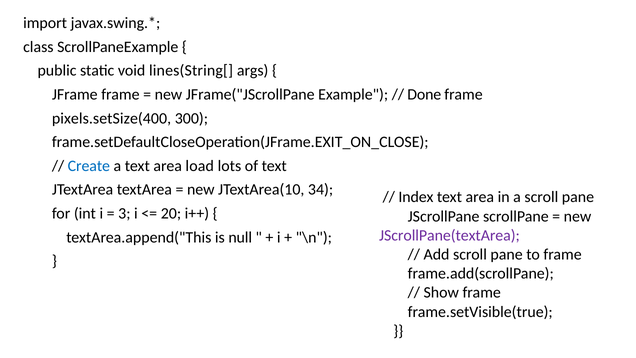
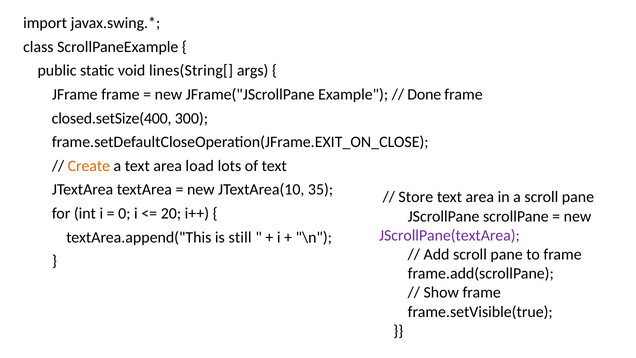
pixels.setSize(400: pixels.setSize(400 -> closed.setSize(400
Create colour: blue -> orange
34: 34 -> 35
Index: Index -> Store
3: 3 -> 0
null: null -> still
